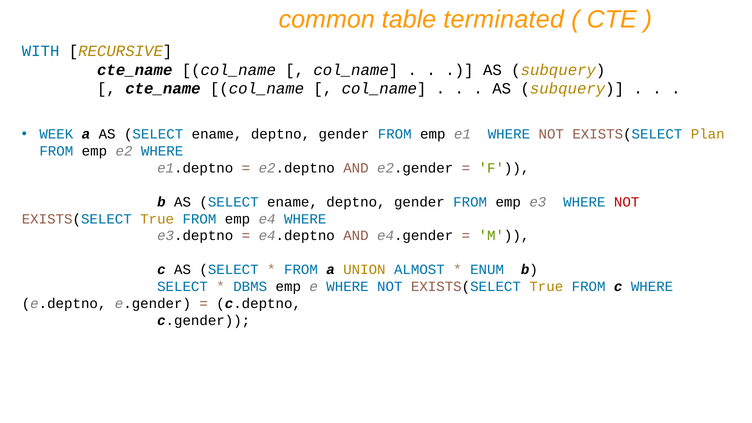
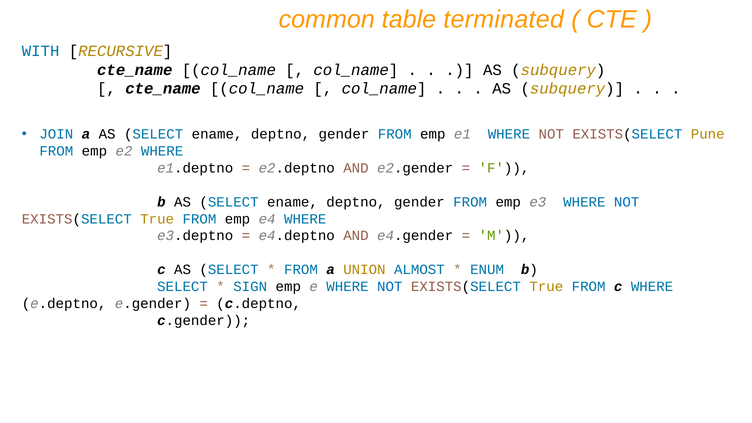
WEEK: WEEK -> JOIN
Plan: Plan -> Pune
NOT at (627, 202) colour: red -> blue
DBMS: DBMS -> SIGN
